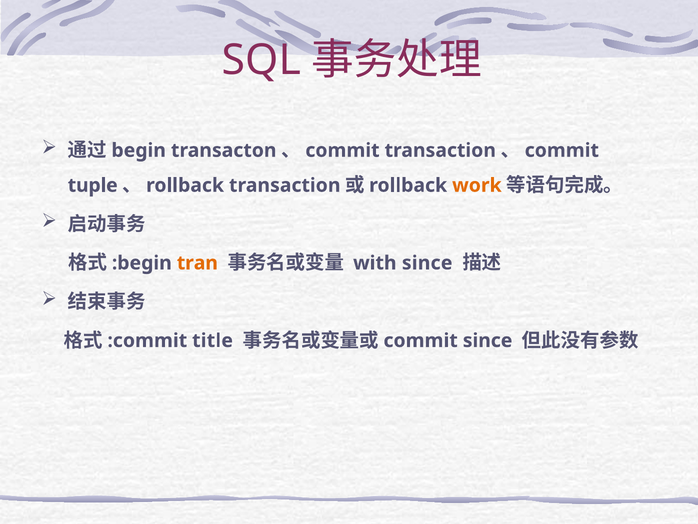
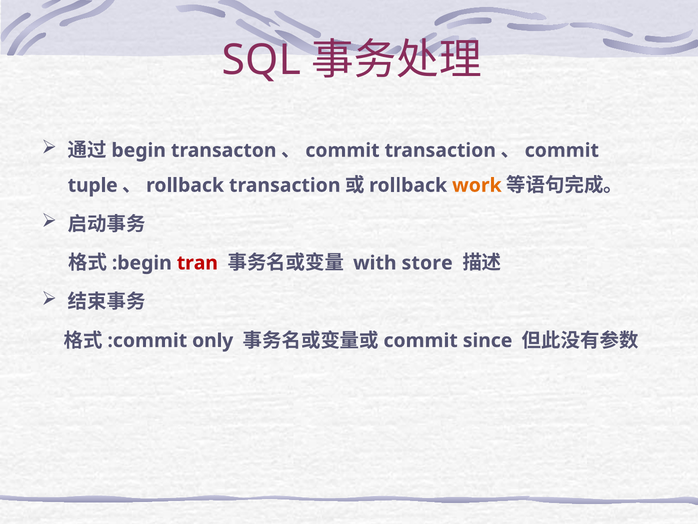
tran colour: orange -> red
with since: since -> store
title: title -> only
